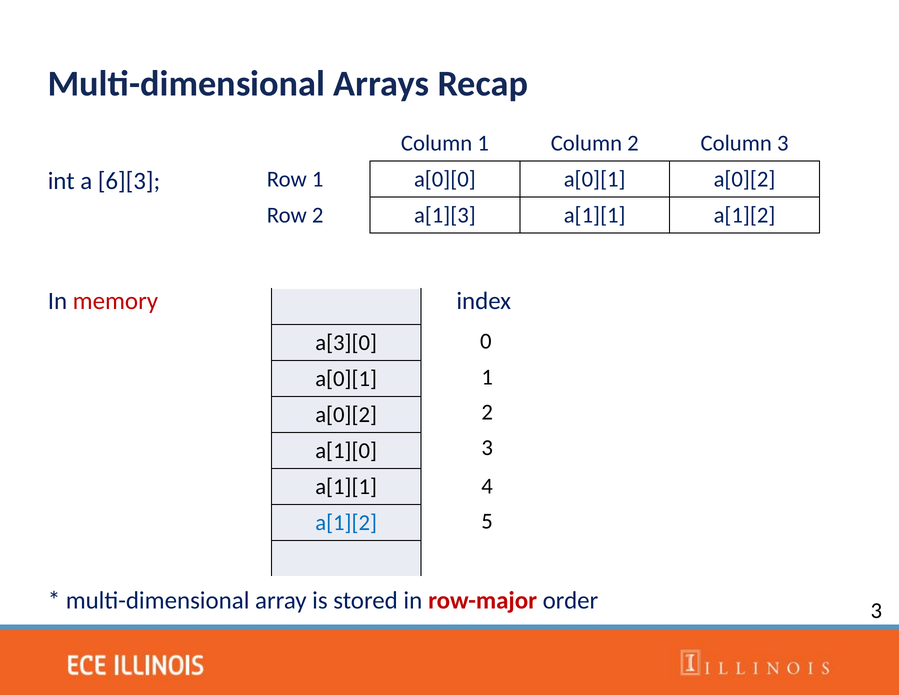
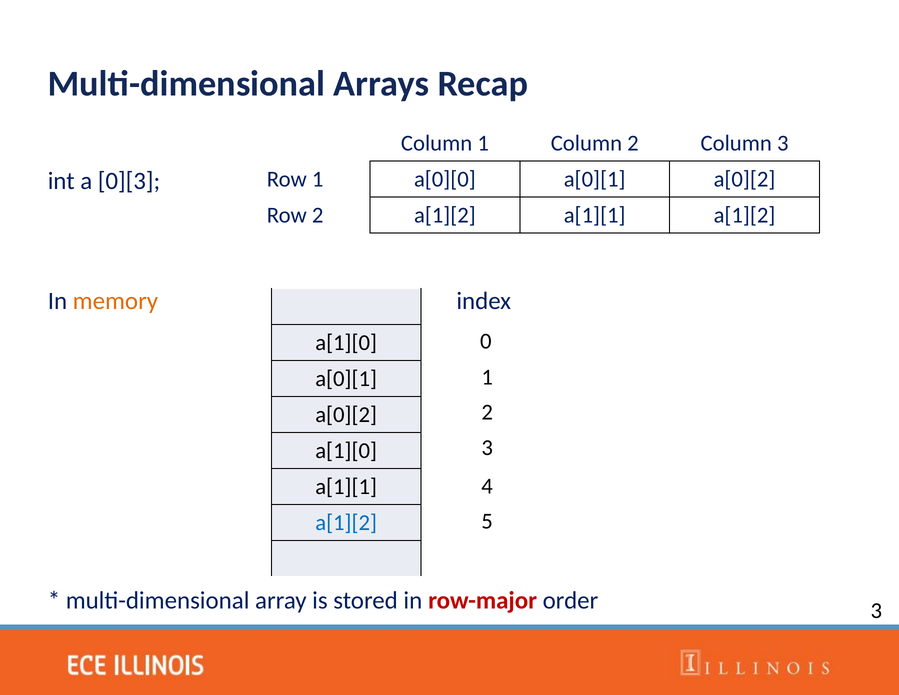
6][3: 6][3 -> 0][3
2 a[1][3: a[1][3 -> a[1][2
memory colour: red -> orange
a[3][0 at (346, 343): a[3][0 -> a[1][0
